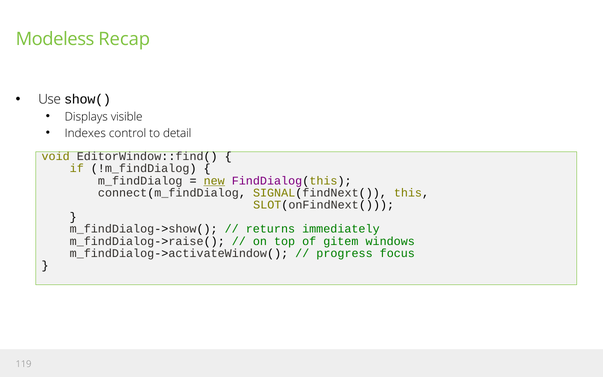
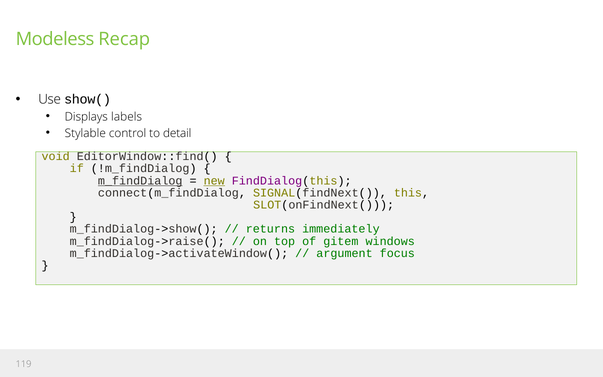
visible: visible -> labels
Indexes: Indexes -> Stylable
m_findDialog underline: none -> present
progress: progress -> argument
